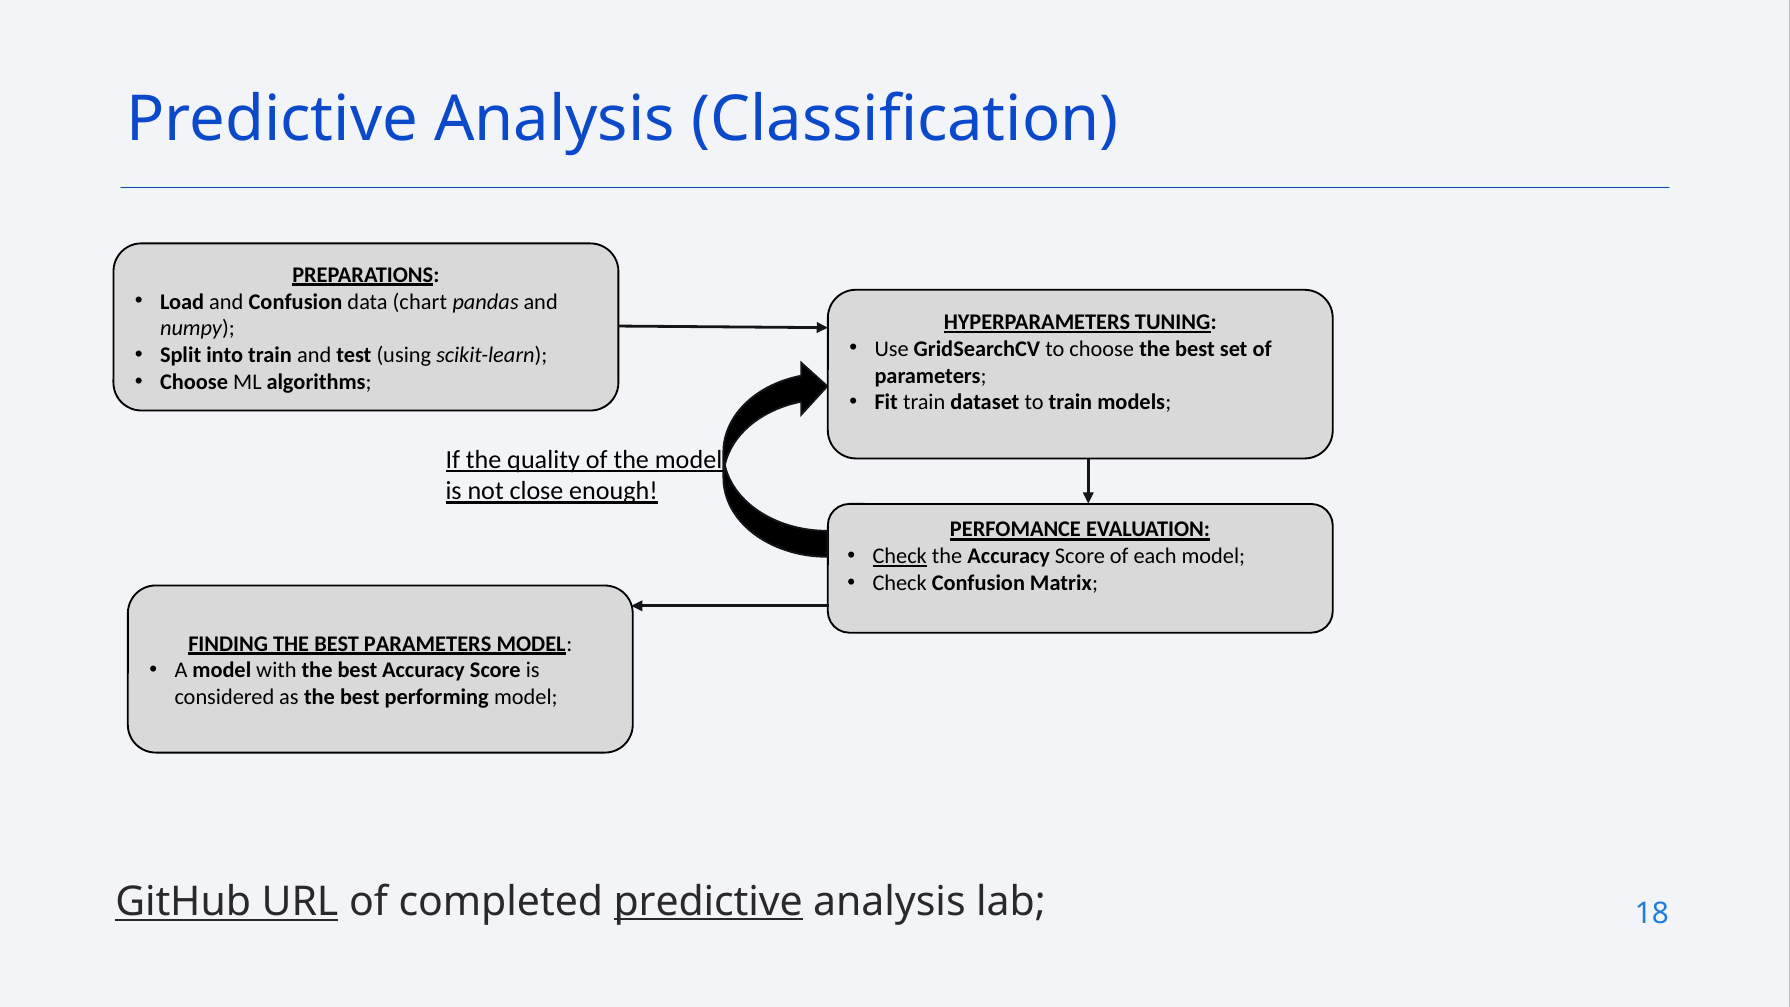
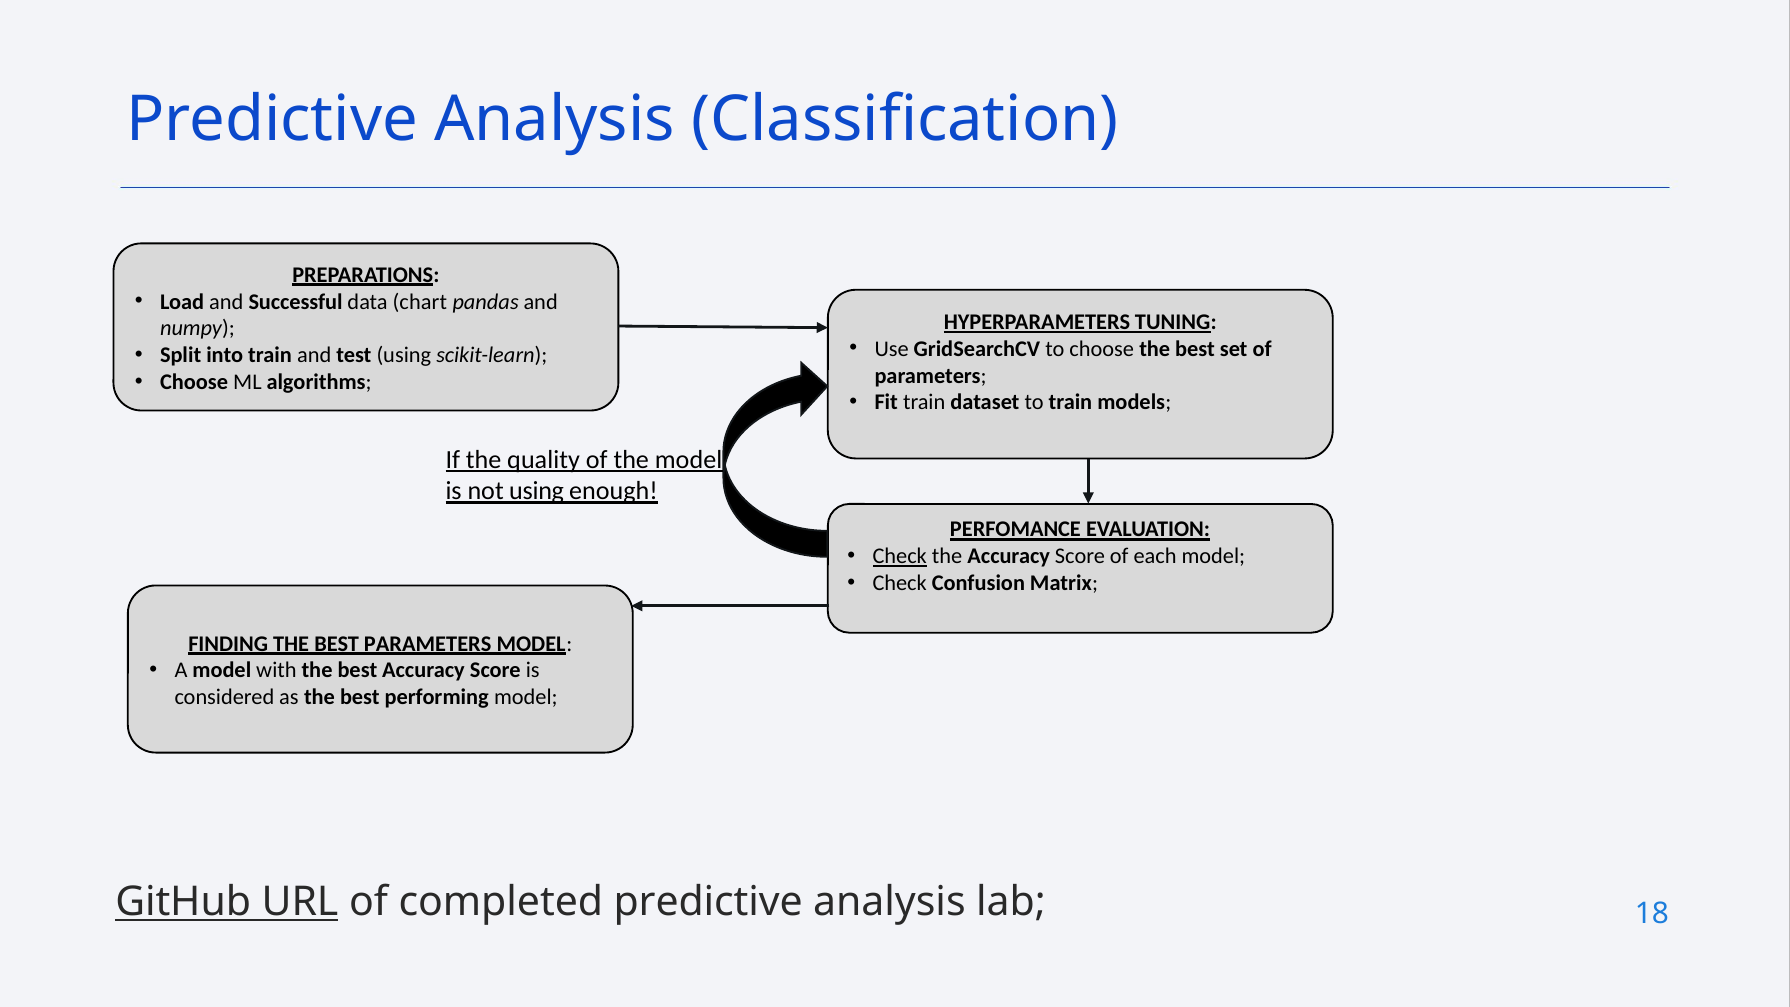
and Confusion: Confusion -> Successful
not close: close -> using
predictive at (708, 901) underline: present -> none
